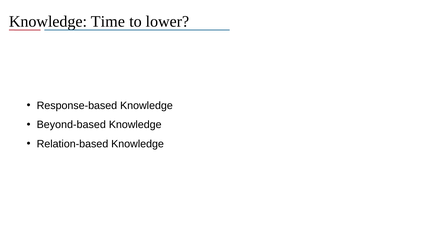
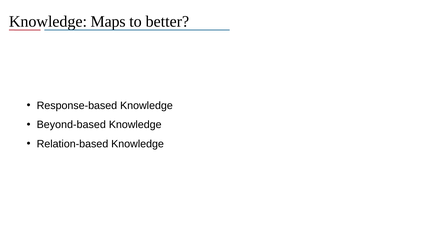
Time: Time -> Maps
lower: lower -> better
